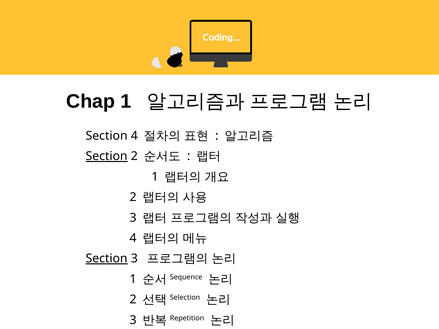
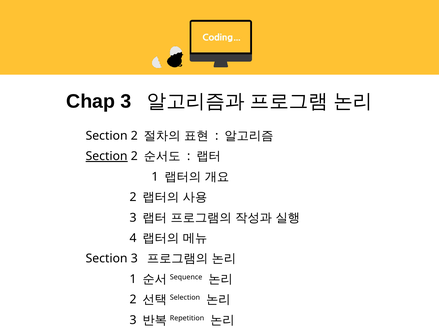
Chap 1: 1 -> 3
4 at (134, 136): 4 -> 2
Section at (107, 259) underline: present -> none
